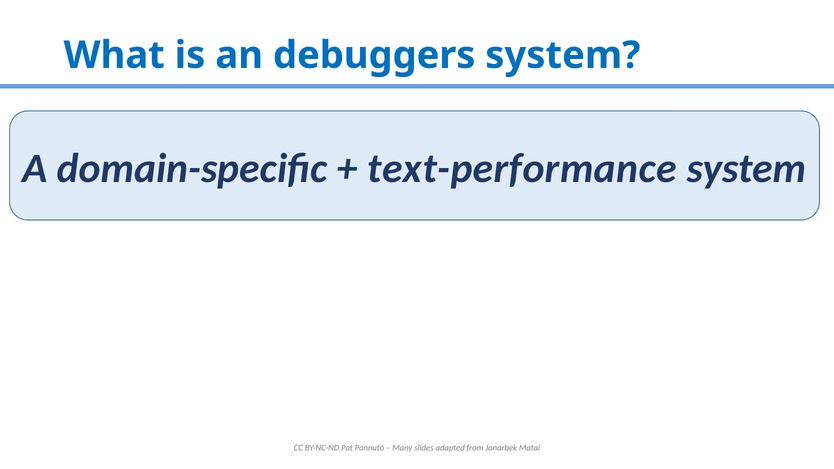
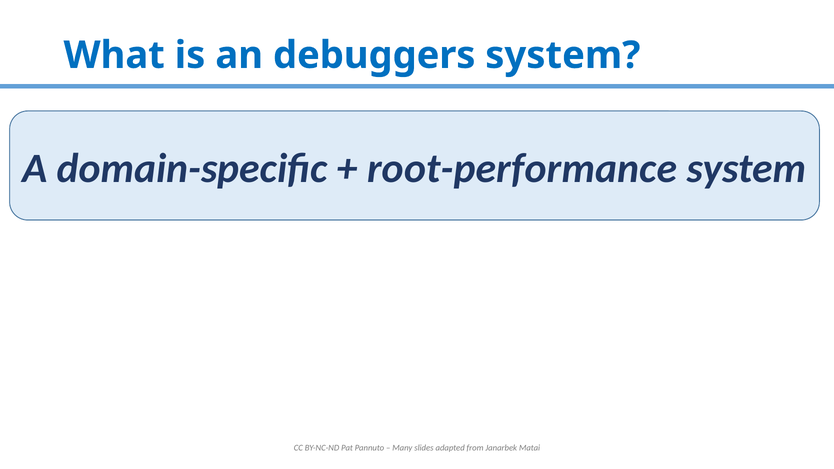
text-performance: text-performance -> root-performance
